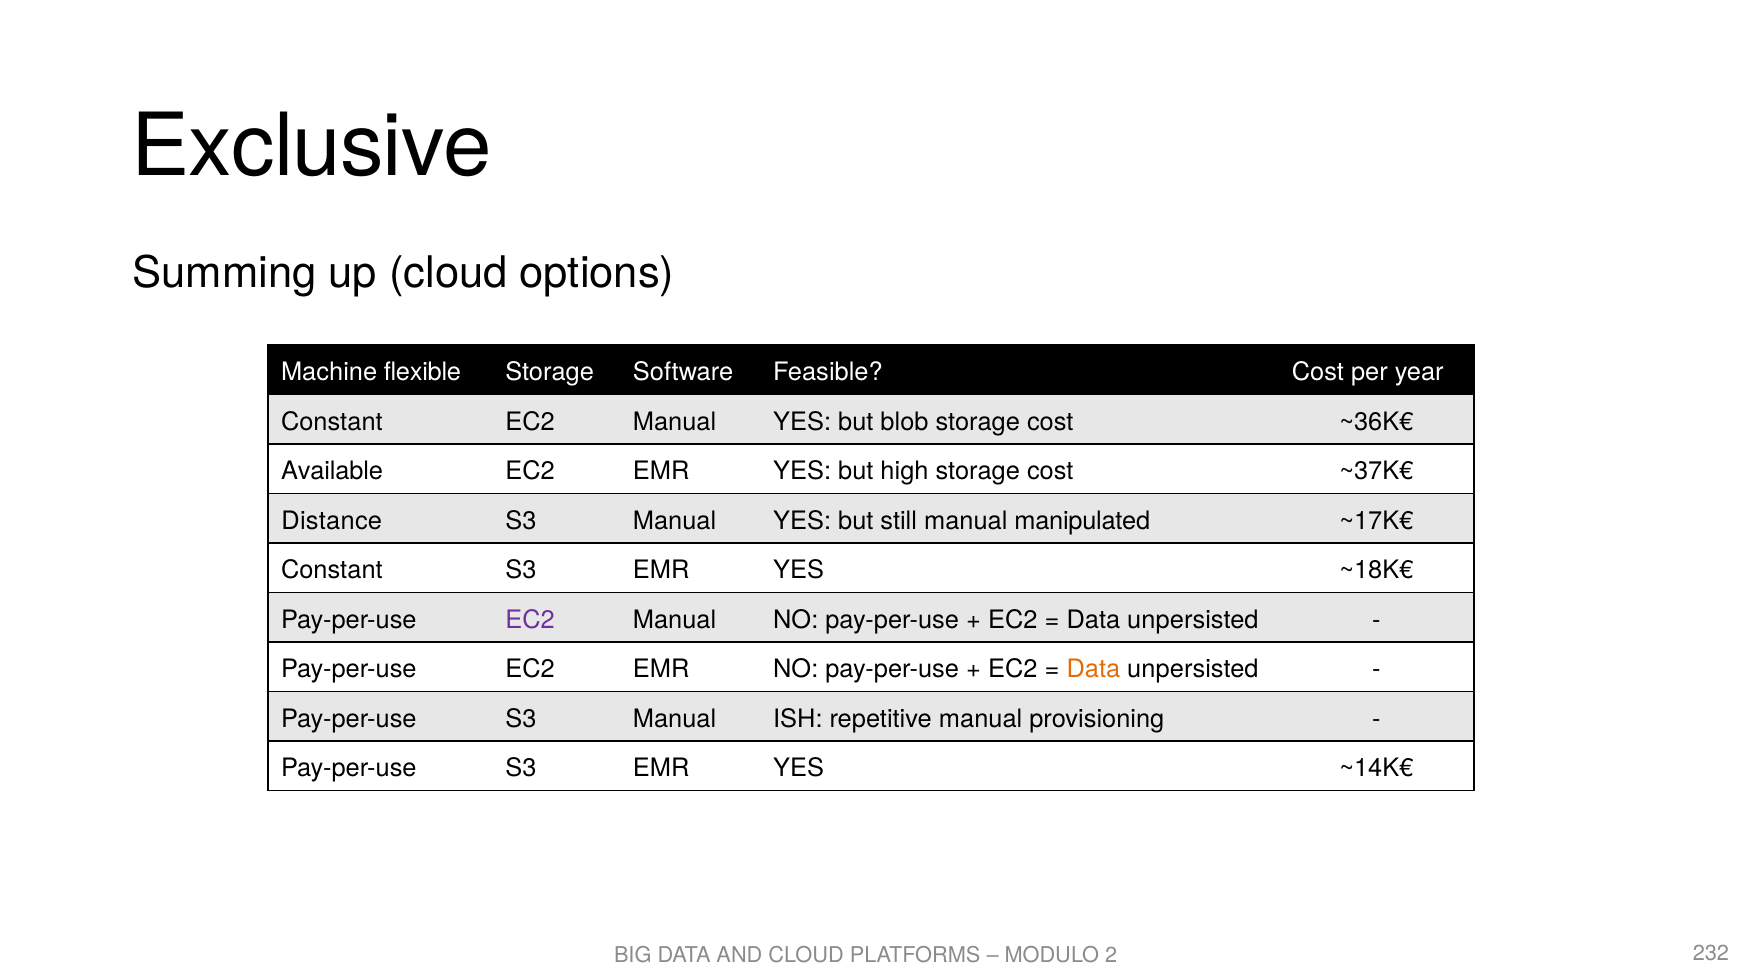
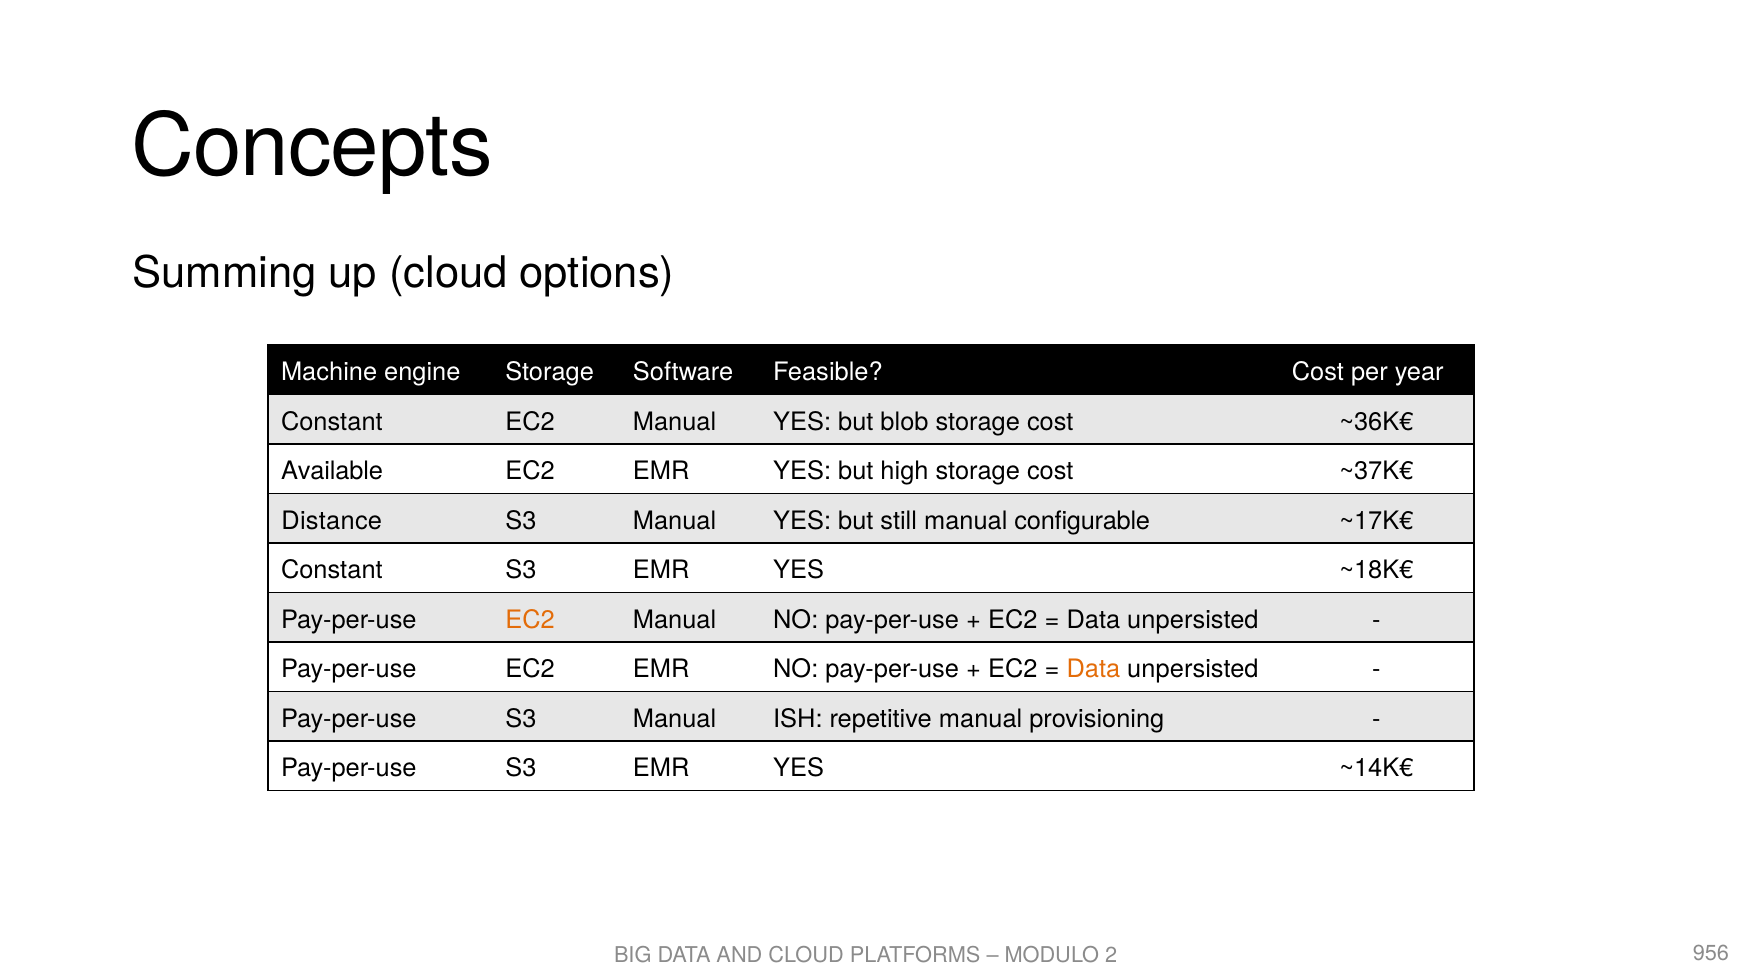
Exclusive: Exclusive -> Concepts
flexible: flexible -> engine
manipulated: manipulated -> configurable
EC2 at (530, 620) colour: purple -> orange
232: 232 -> 956
